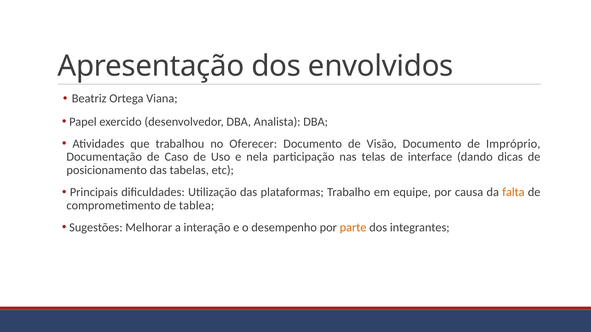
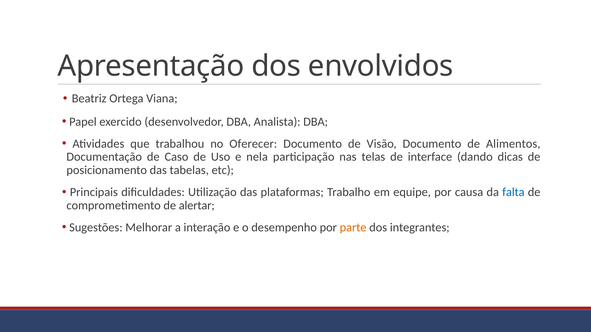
Impróprio: Impróprio -> Alimentos
falta colour: orange -> blue
tablea: tablea -> alertar
